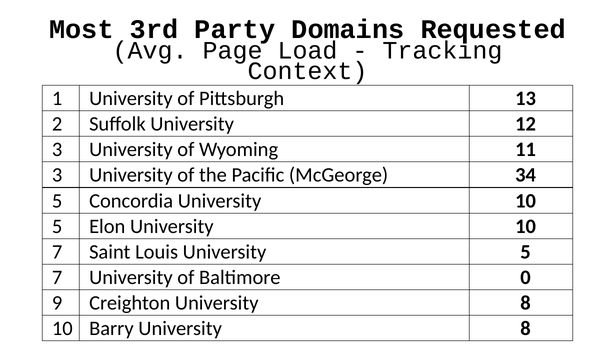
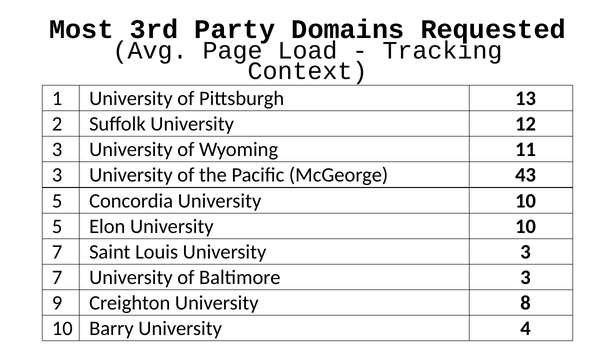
34: 34 -> 43
University 5: 5 -> 3
Baltimore 0: 0 -> 3
Barry University 8: 8 -> 4
